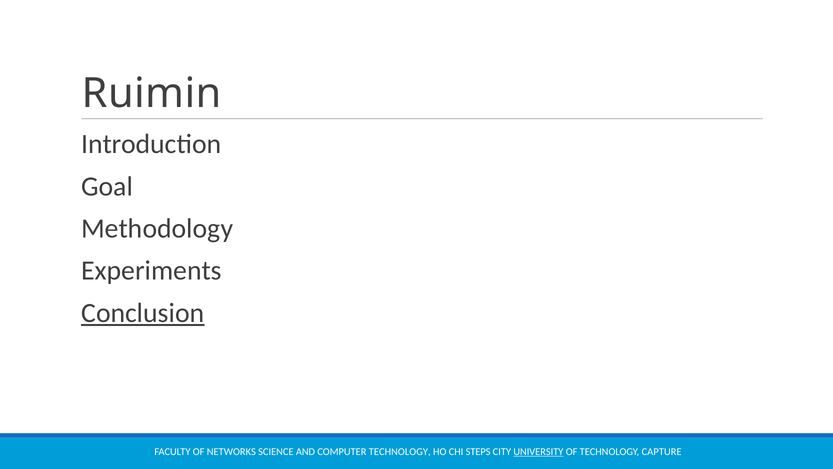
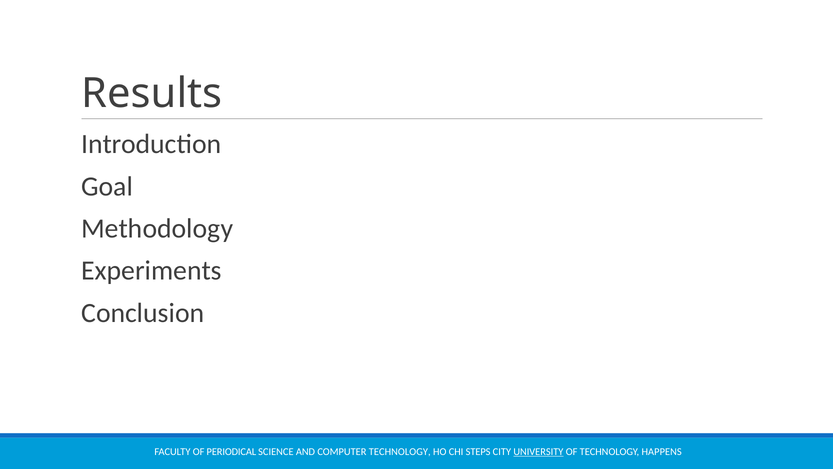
Ruimin: Ruimin -> Results
Conclusion underline: present -> none
NETWORKS: NETWORKS -> PERIODICAL
CAPTURE: CAPTURE -> HAPPENS
